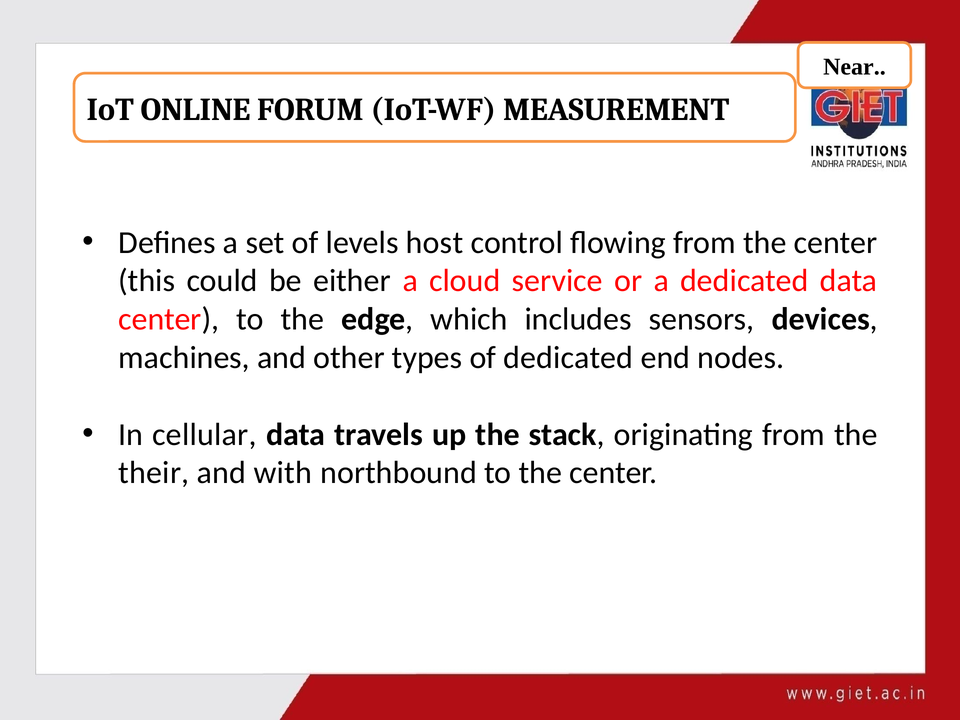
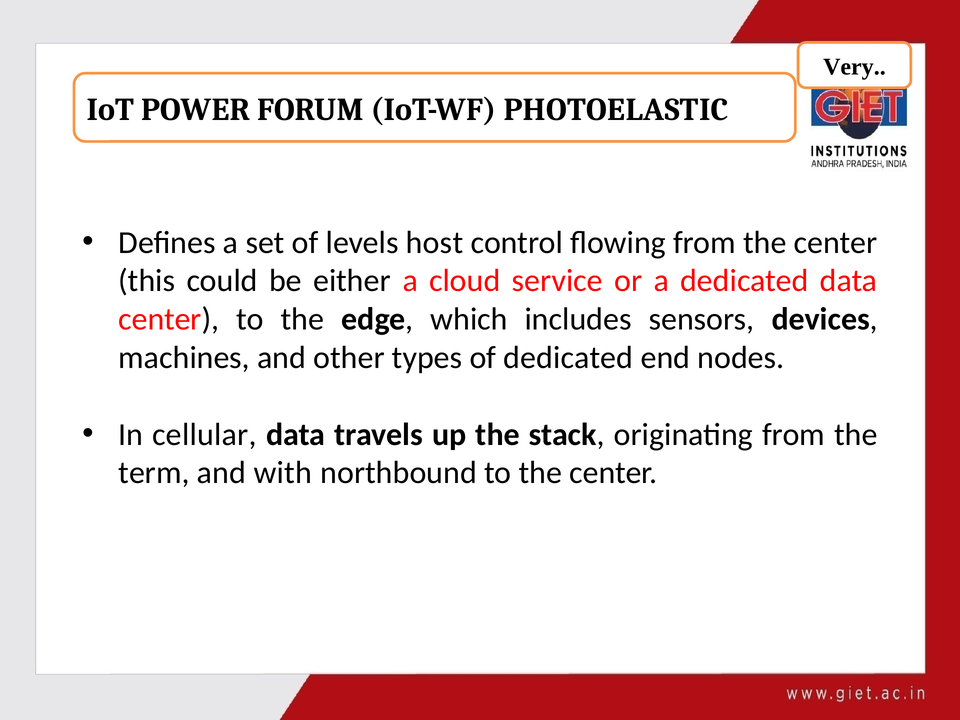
Near: Near -> Very
ONLINE: ONLINE -> POWER
MEASUREMENT: MEASUREMENT -> PHOTOELASTIC
their: their -> term
